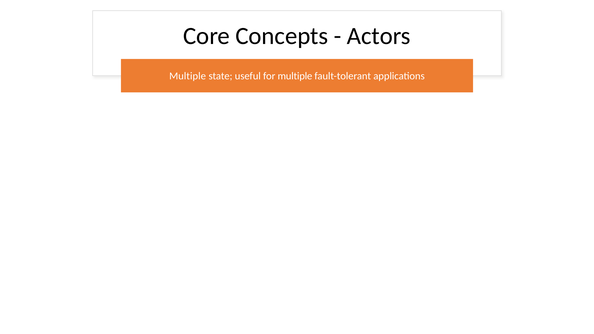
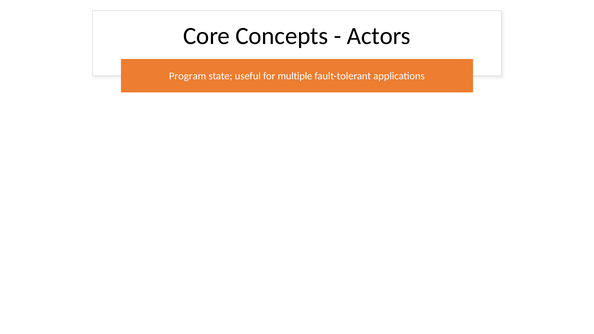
Multiple at (188, 76): Multiple -> Program
